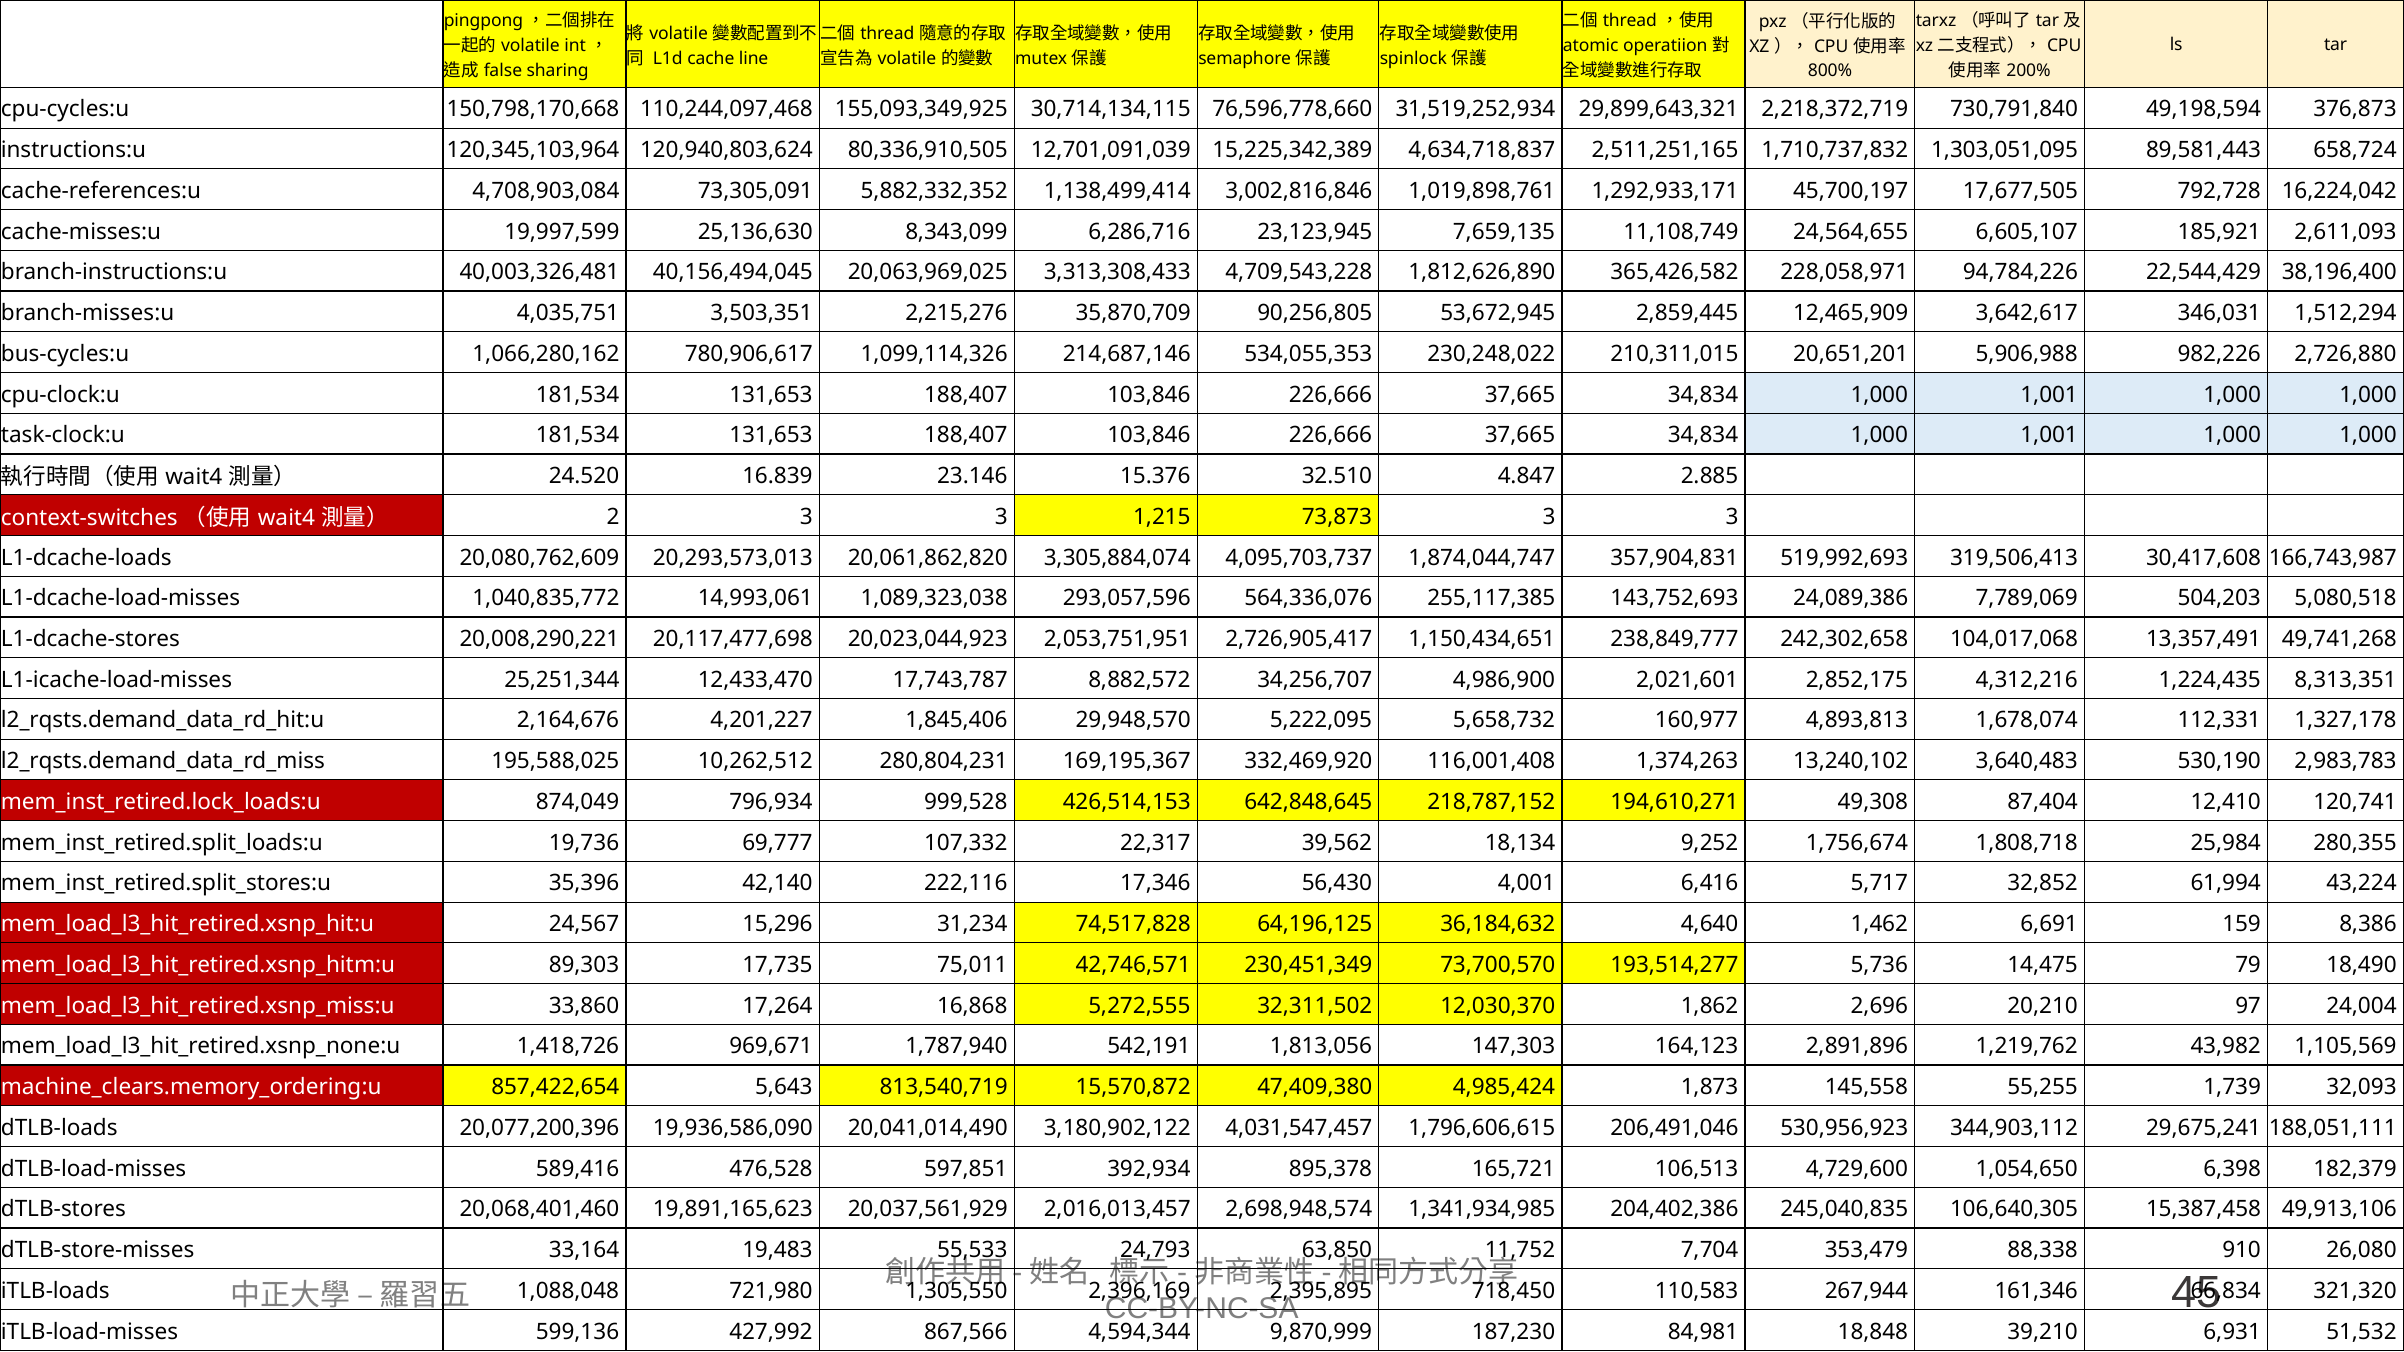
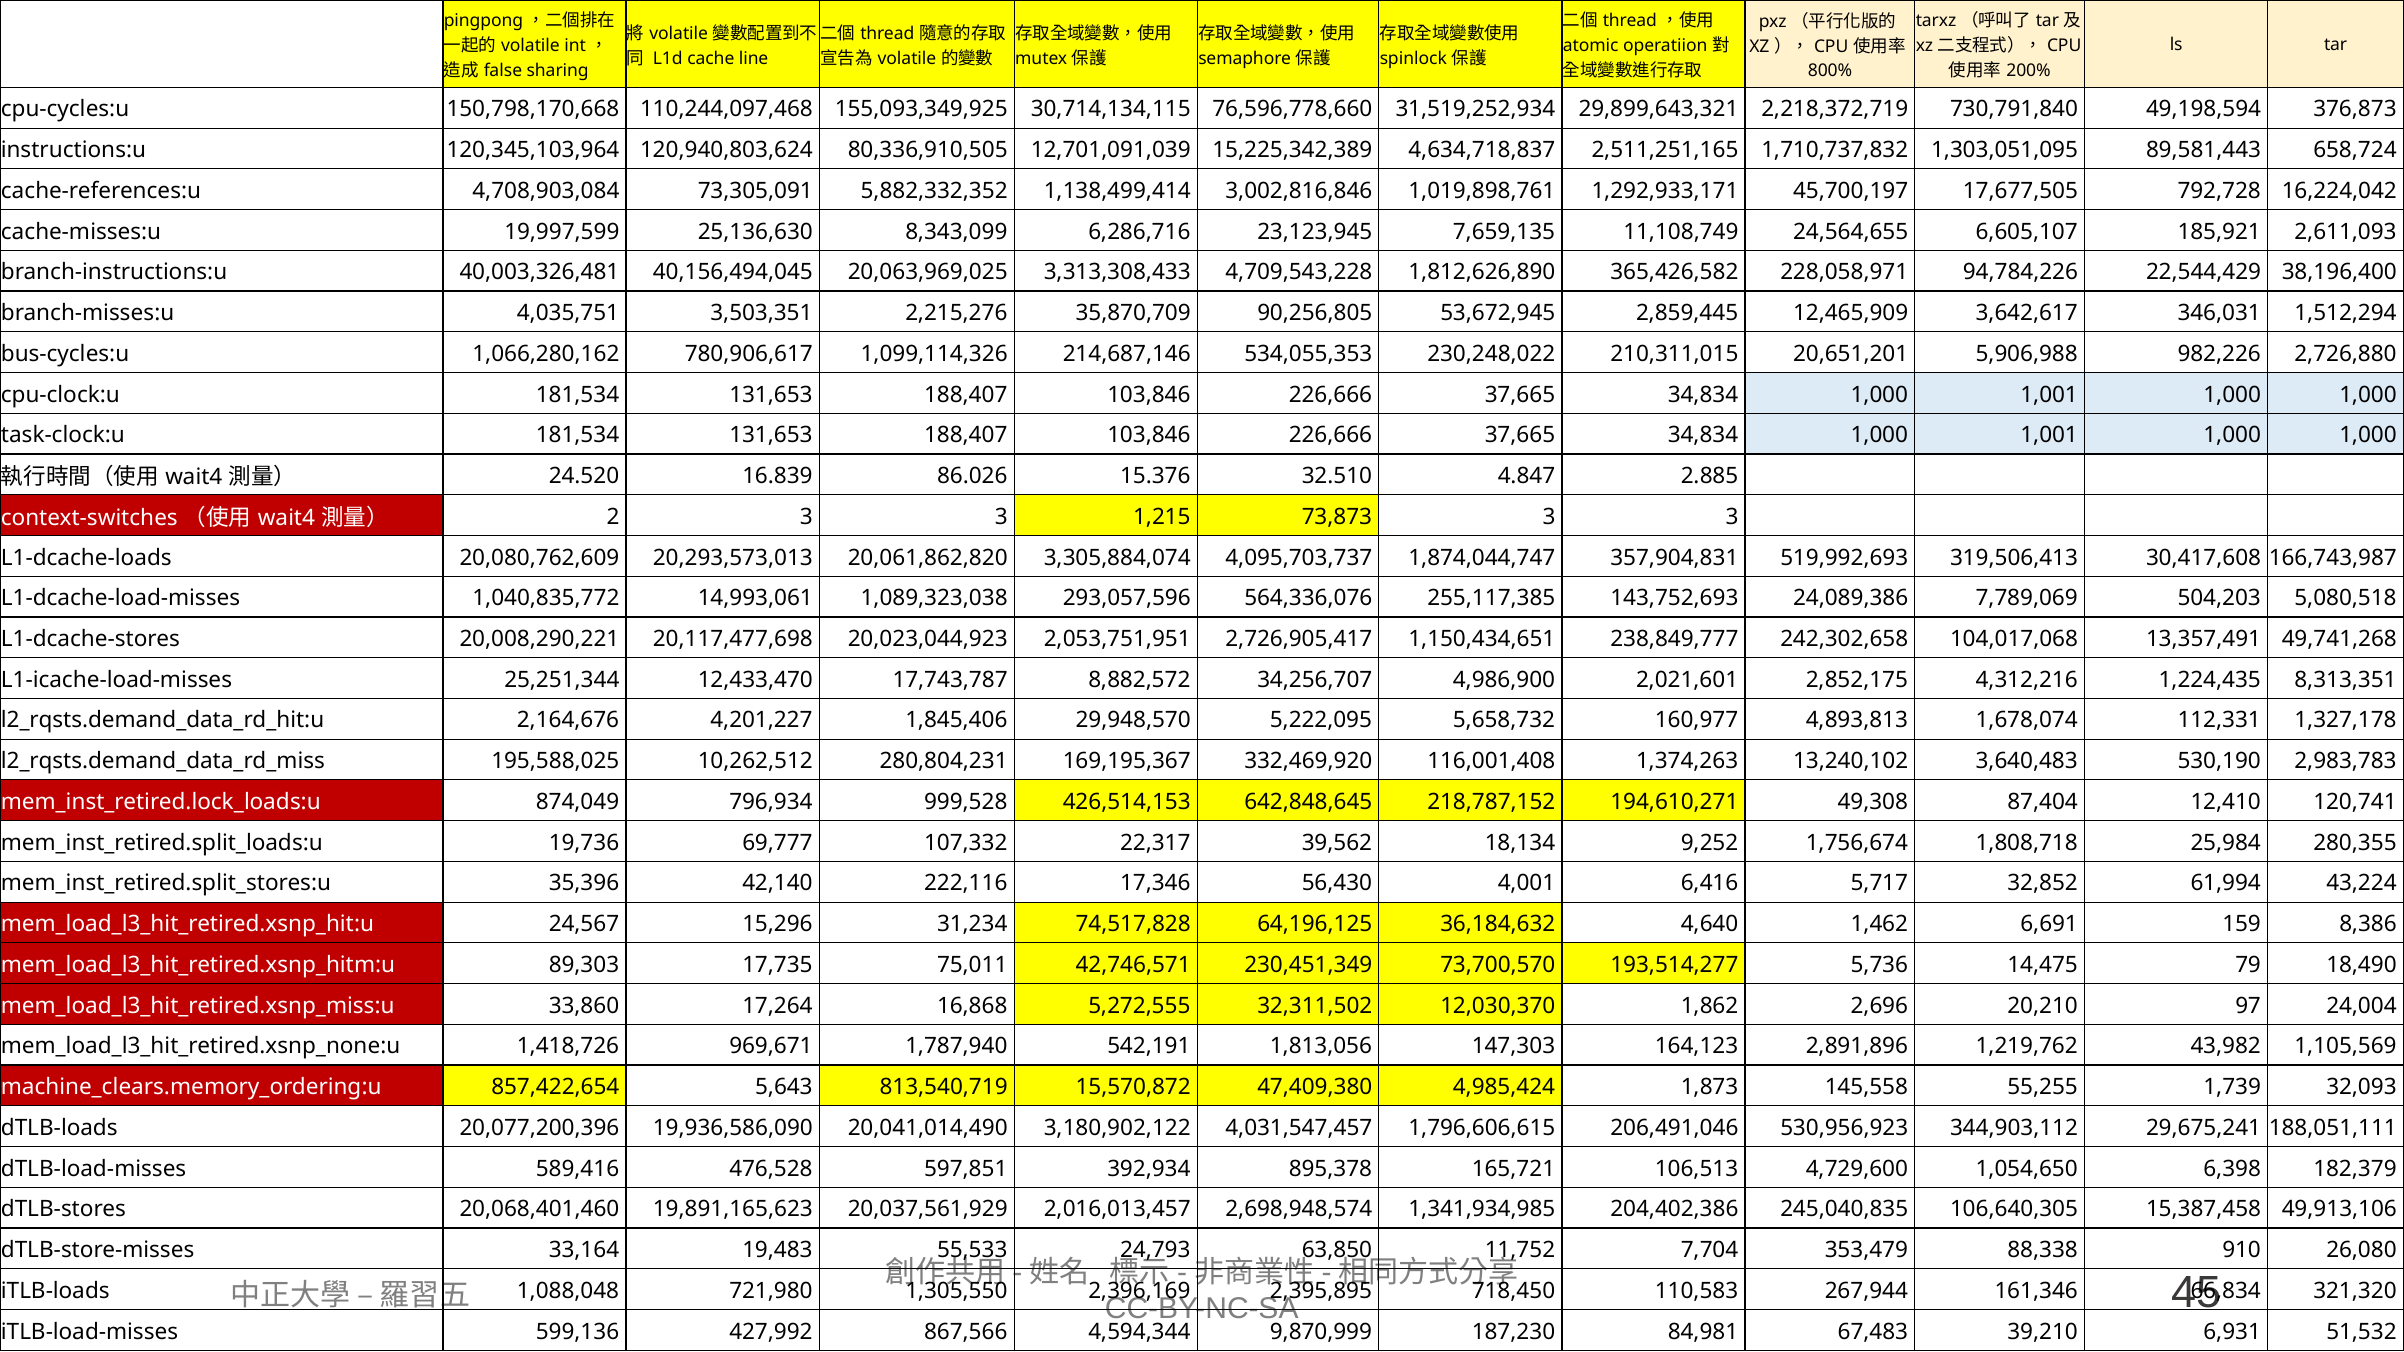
23.146: 23.146 -> 86.026
18,848: 18,848 -> 67,483
